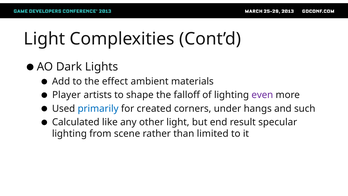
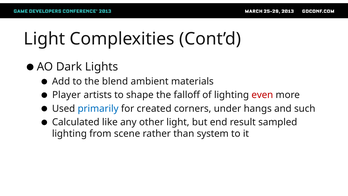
effect: effect -> blend
even colour: purple -> red
specular: specular -> sampled
limited: limited -> system
